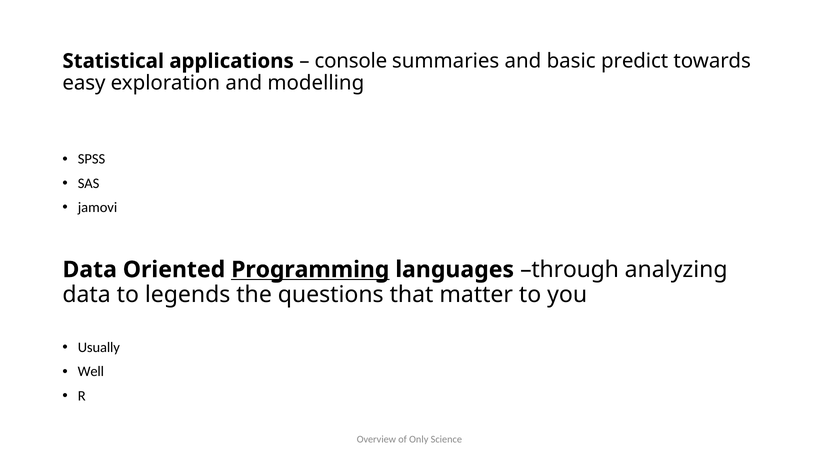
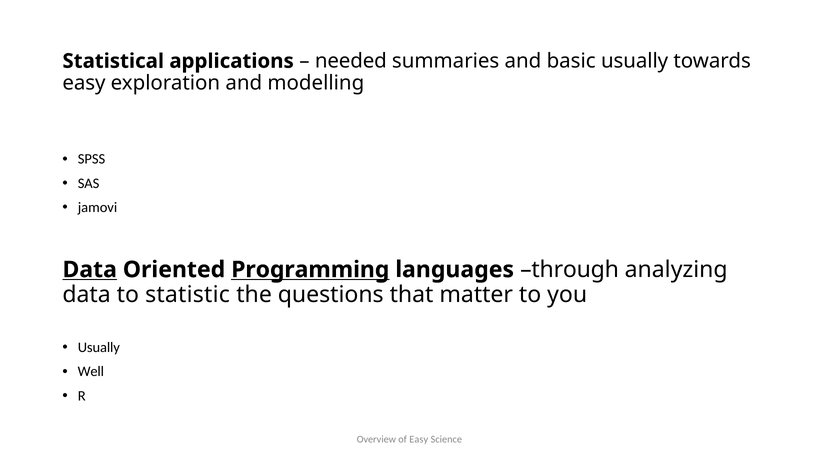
console: console -> needed
basic predict: predict -> usually
Data at (90, 270) underline: none -> present
legends: legends -> statistic
of Only: Only -> Easy
